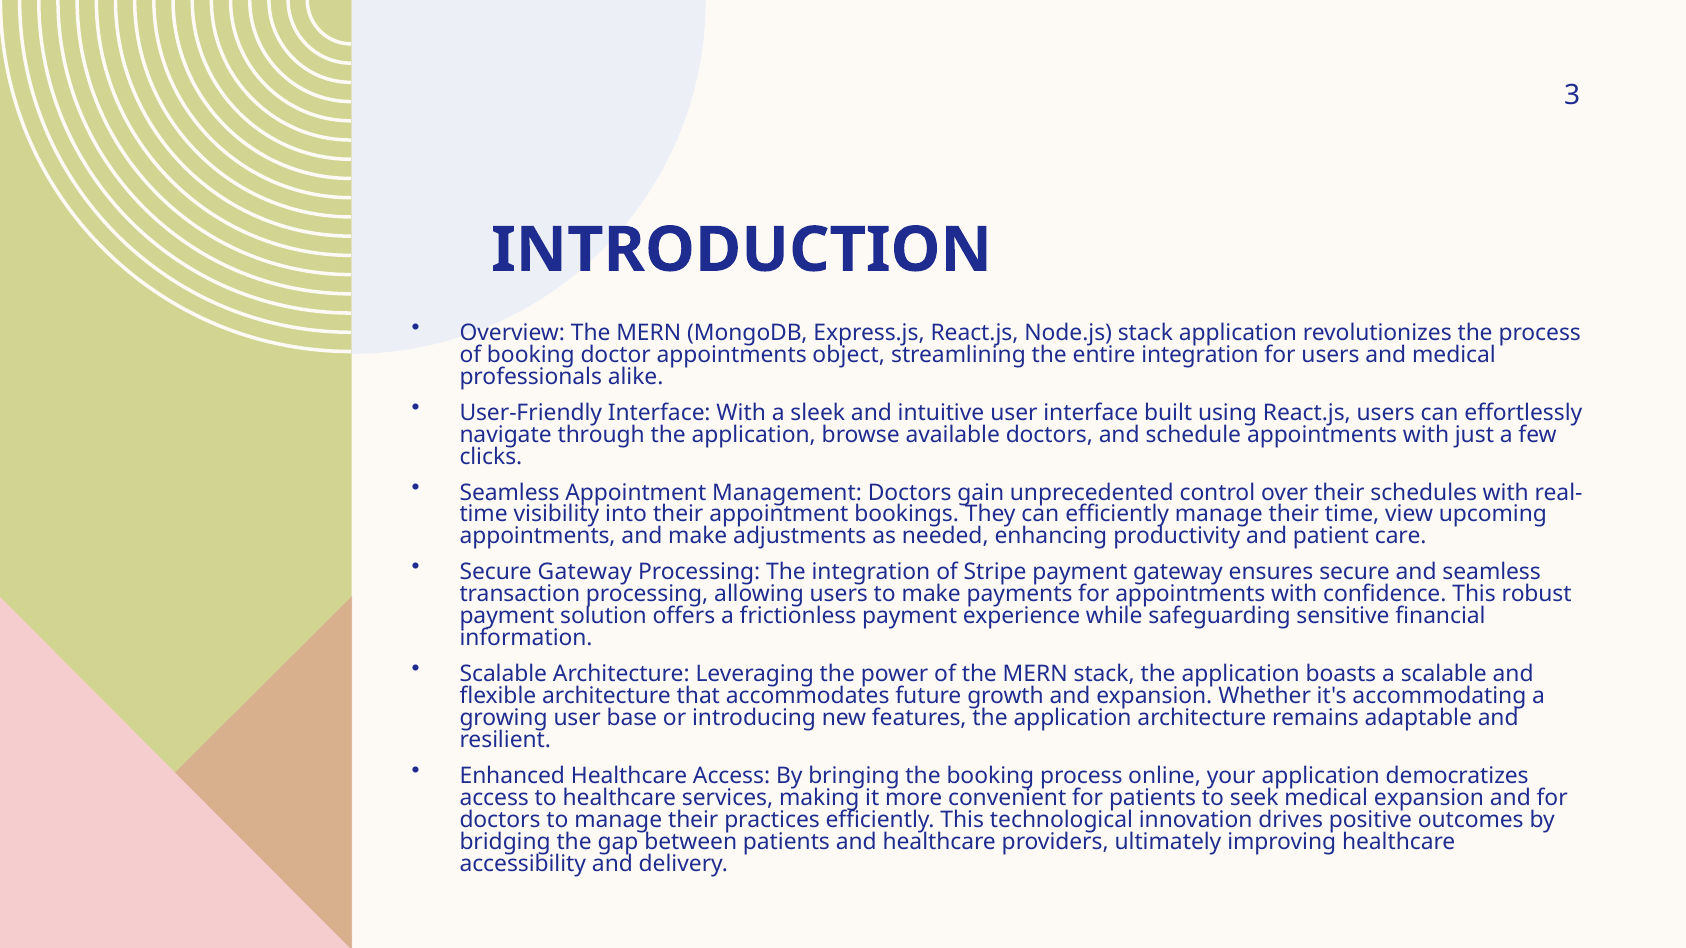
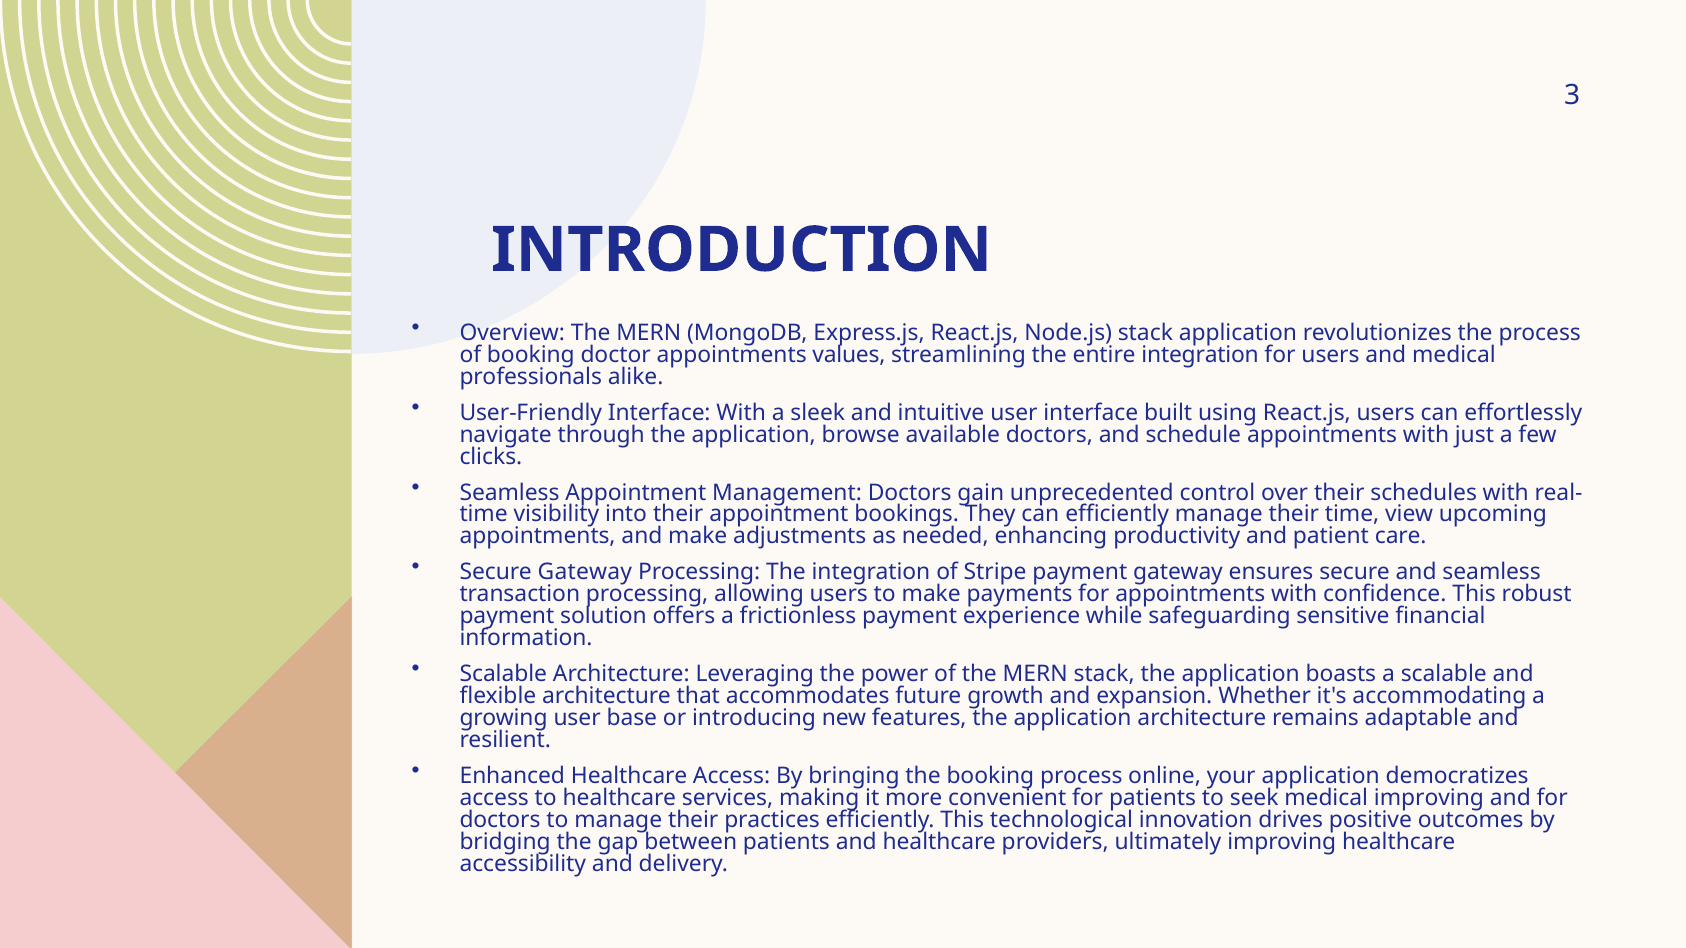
object: object -> values
medical expansion: expansion -> improving
